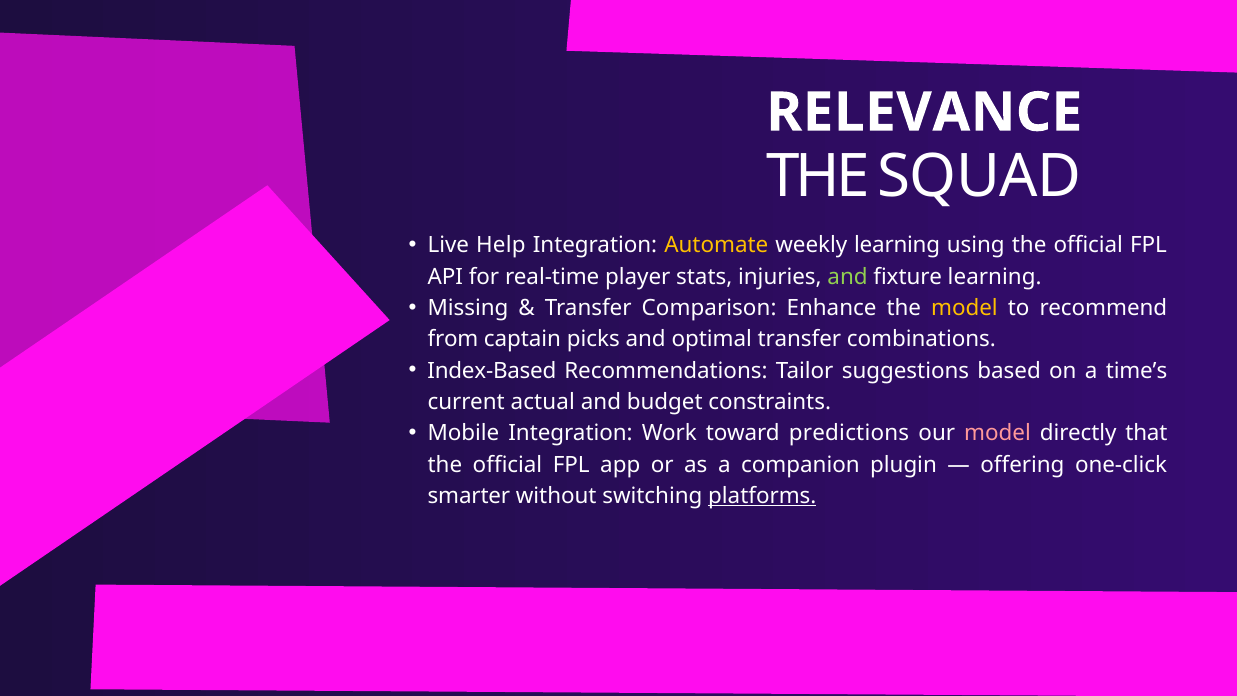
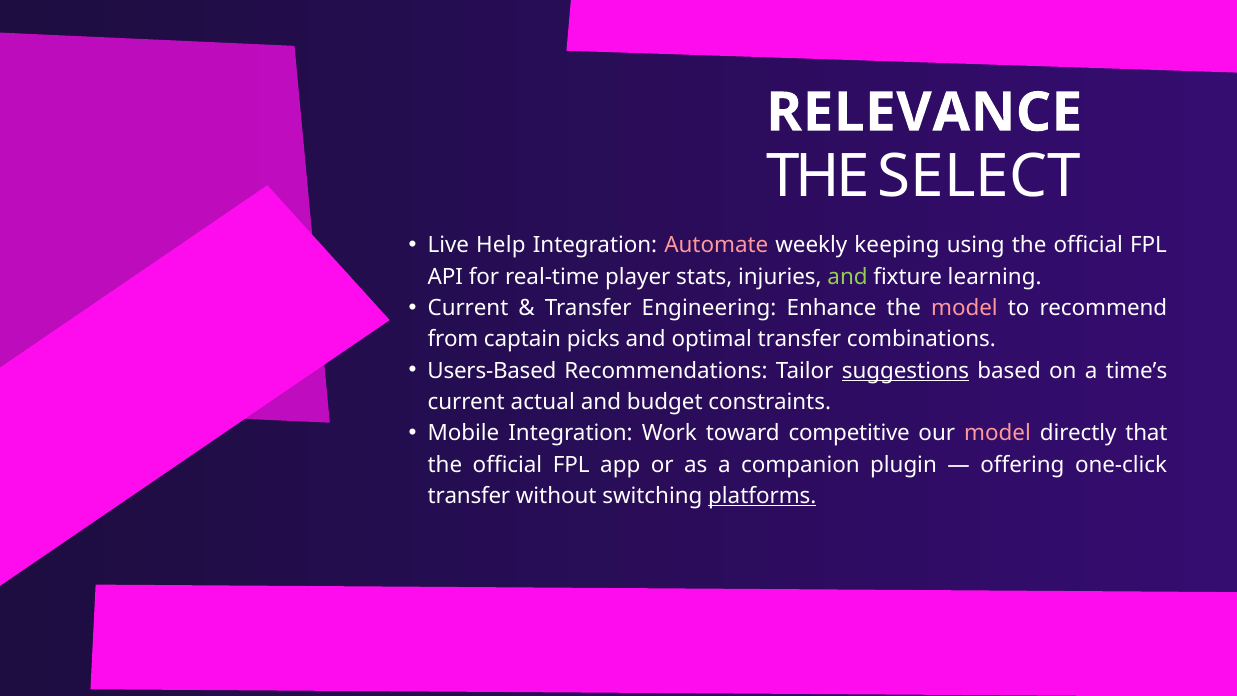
SQUAD: SQUAD -> SELECT
Automate colour: yellow -> pink
weekly learning: learning -> keeping
Missing at (468, 308): Missing -> Current
Comparison: Comparison -> Engineering
model at (964, 308) colour: yellow -> pink
Index-Based: Index-Based -> Users-Based
suggestions underline: none -> present
predictions: predictions -> competitive
smarter at (469, 496): smarter -> transfer
